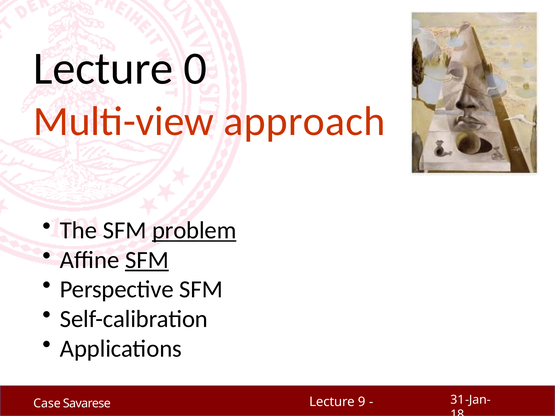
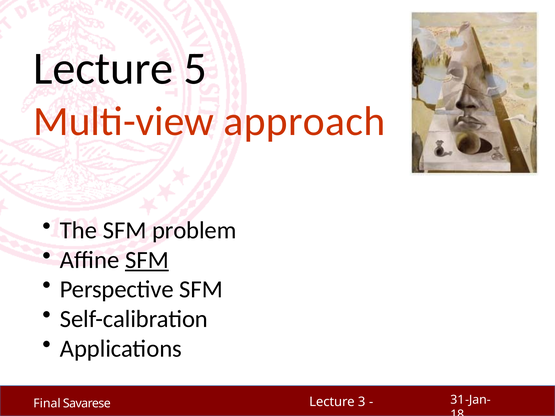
0: 0 -> 5
problem underline: present -> none
9: 9 -> 3
Case: Case -> Final
